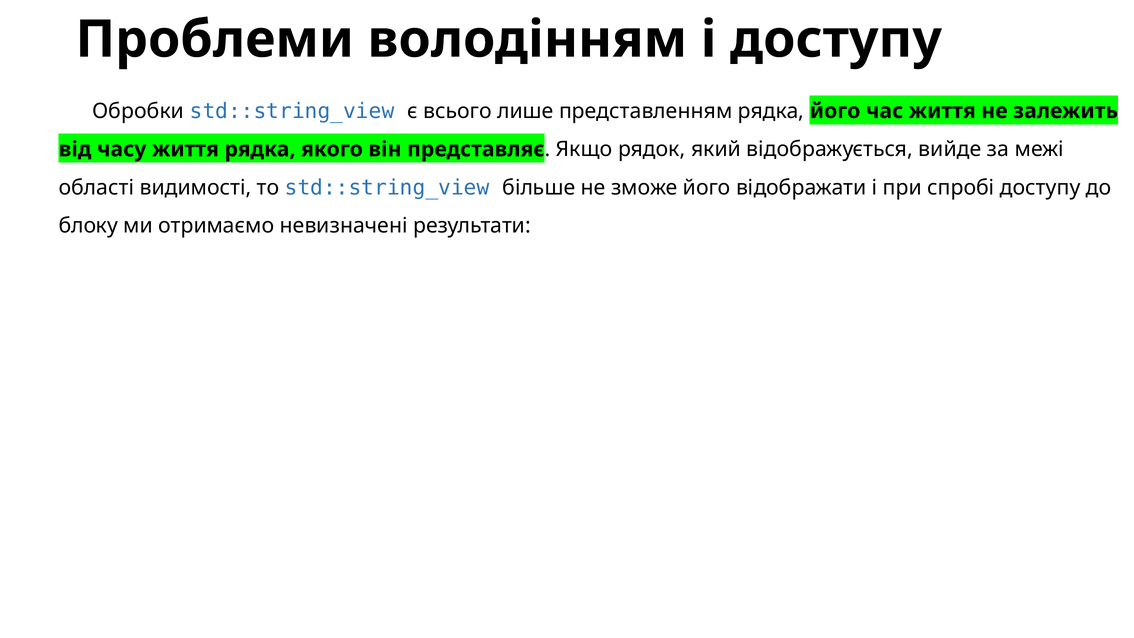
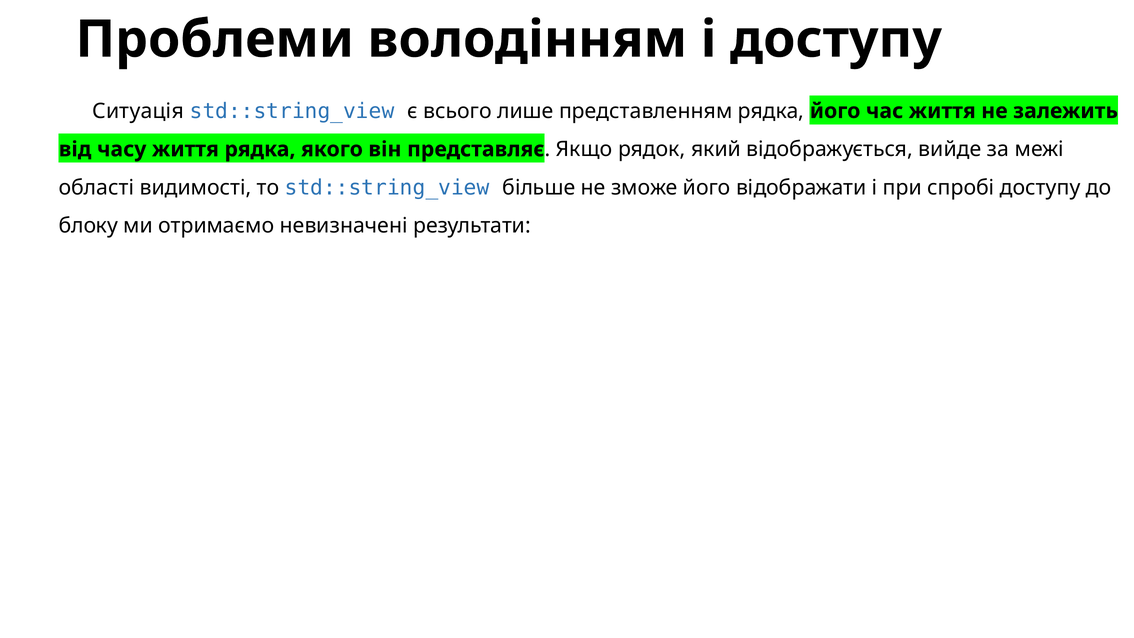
Обробки: Обробки -> Ситуація
